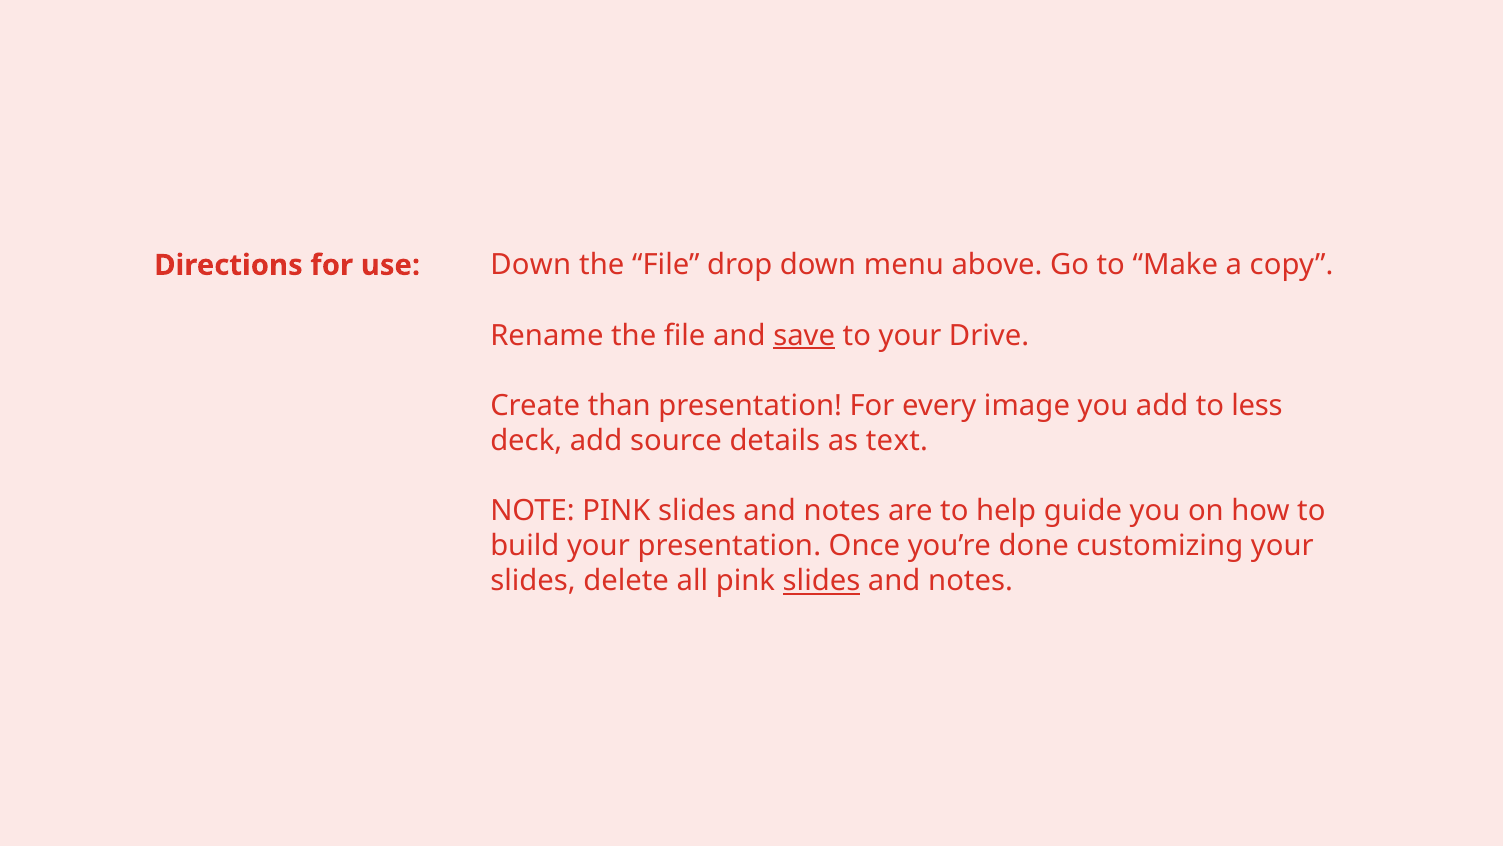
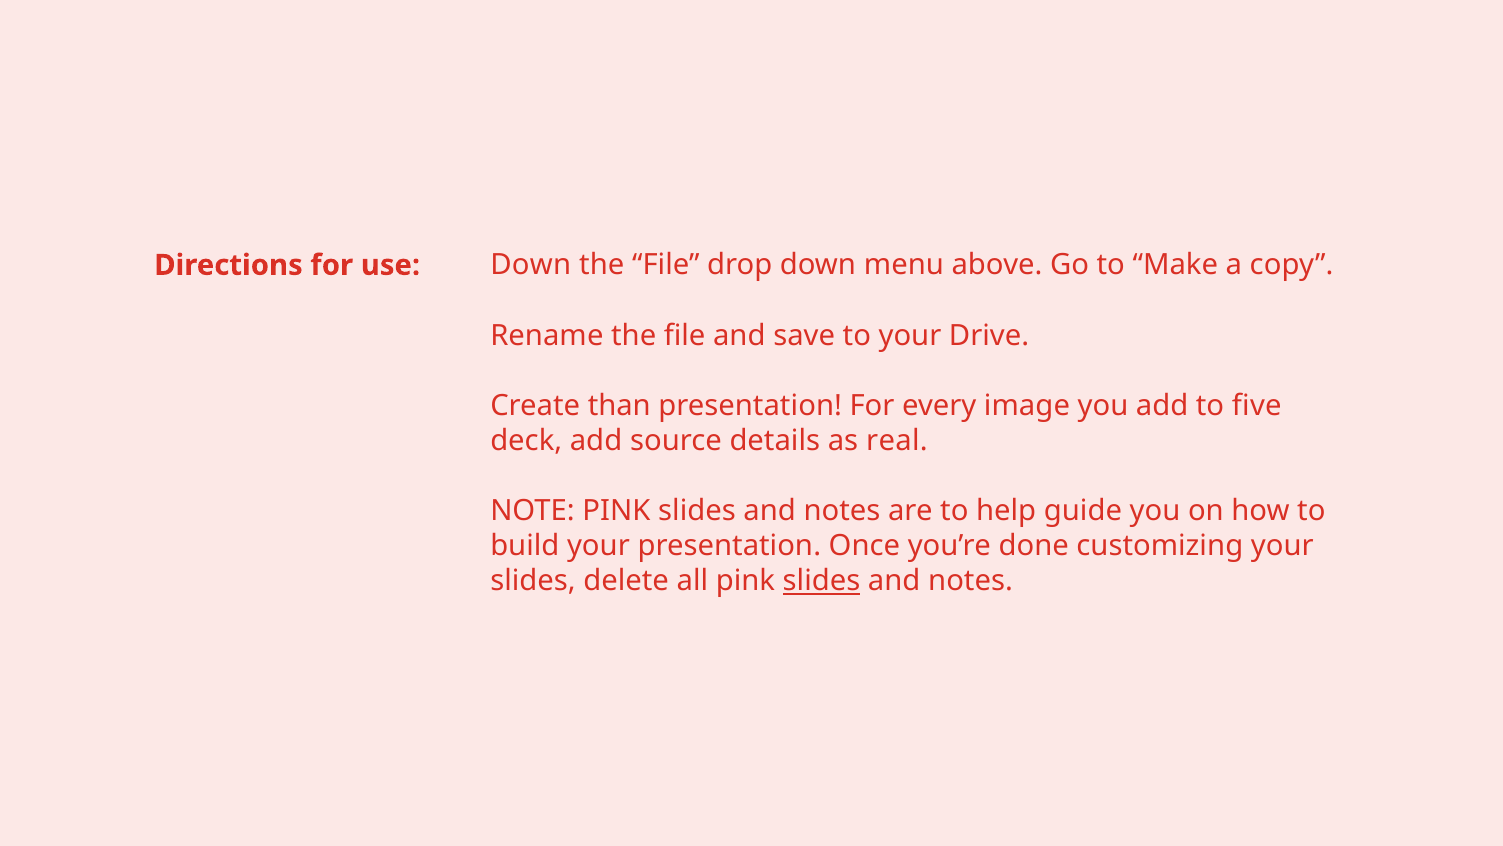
save underline: present -> none
less: less -> five
text: text -> real
